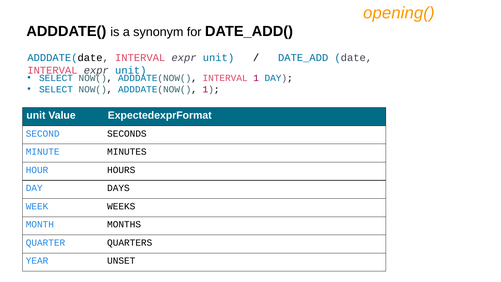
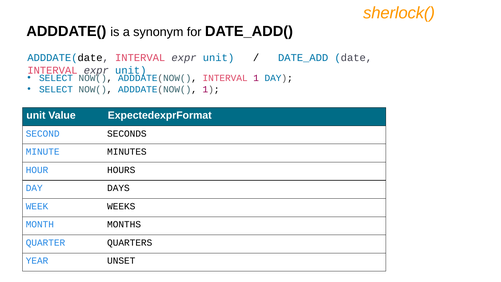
opening(: opening( -> sherlock(
